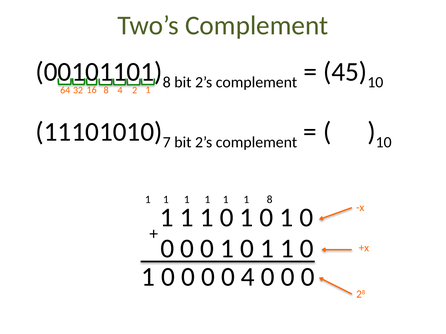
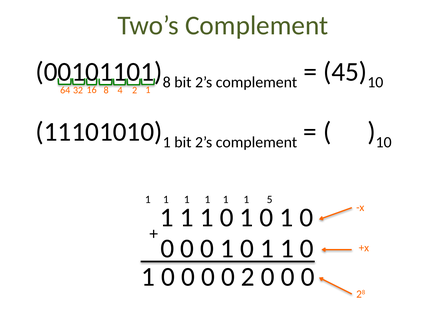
7 at (167, 143): 7 -> 1
1 8: 8 -> 5
0 4: 4 -> 2
